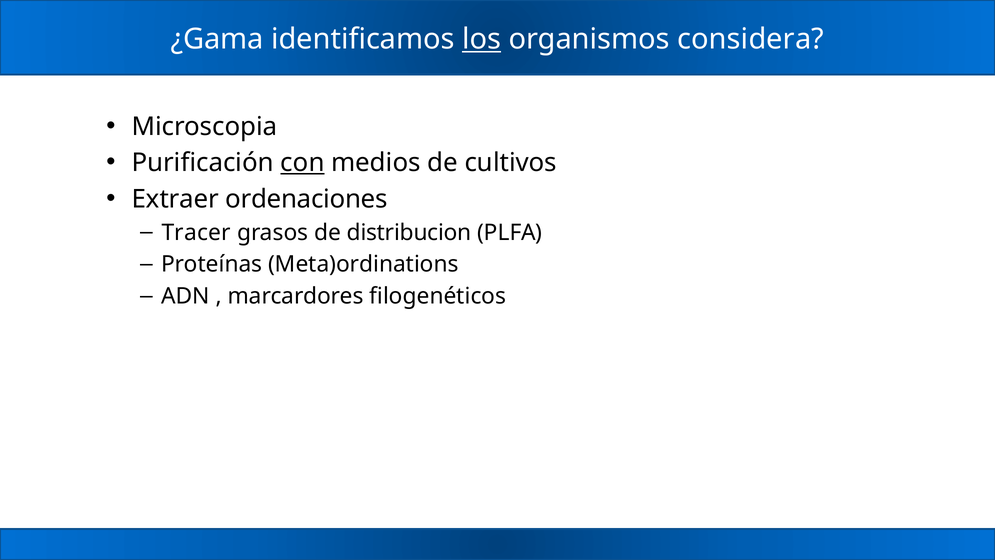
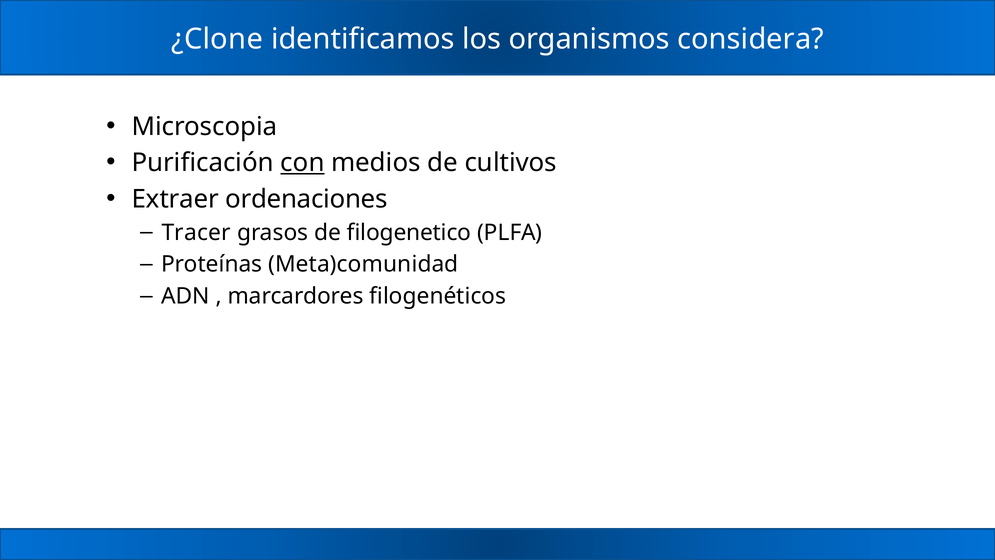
¿Gama: ¿Gama -> ¿Clone
los underline: present -> none
distribucion: distribucion -> filogenetico
Meta)ordinations: Meta)ordinations -> Meta)comunidad
